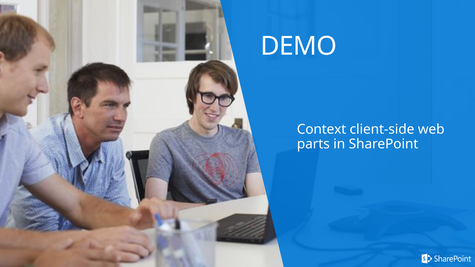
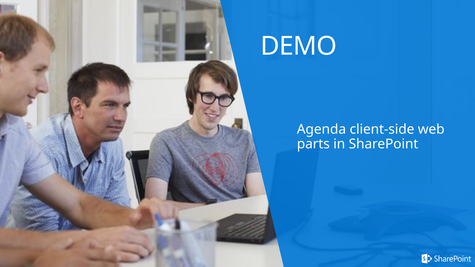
Context: Context -> Agenda
